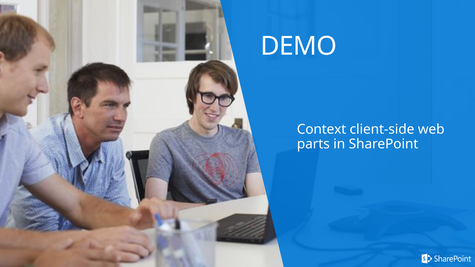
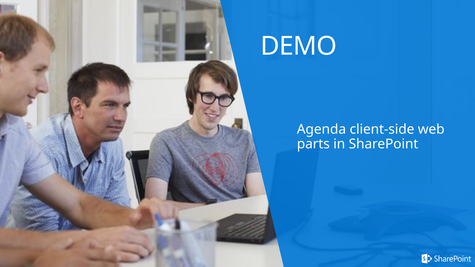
Context: Context -> Agenda
